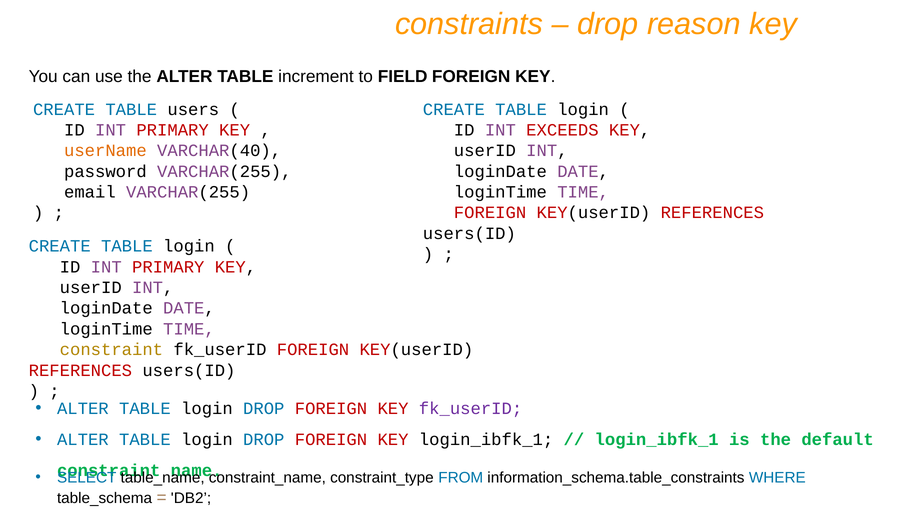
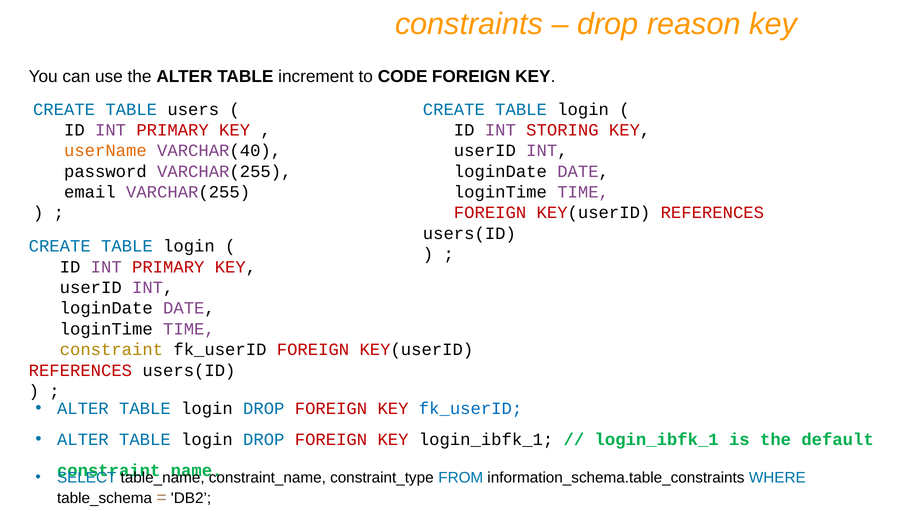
FIELD: FIELD -> CODE
EXCEEDS: EXCEEDS -> STORING
fk_userID at (471, 409) colour: purple -> blue
